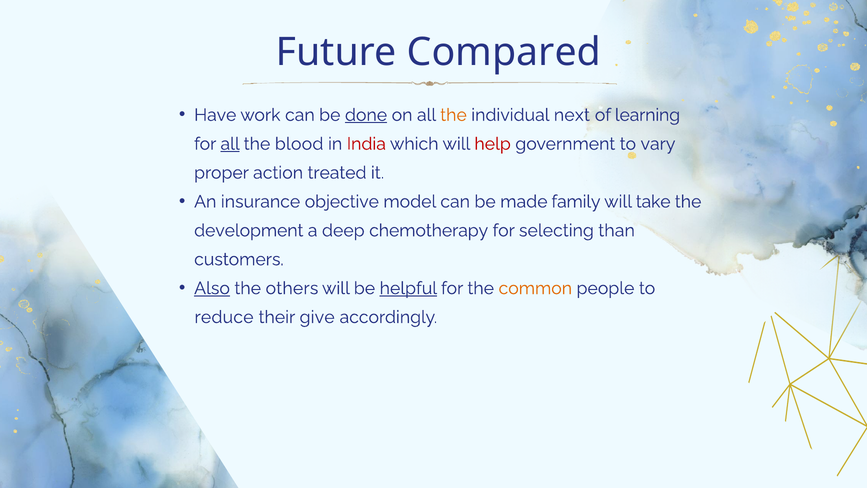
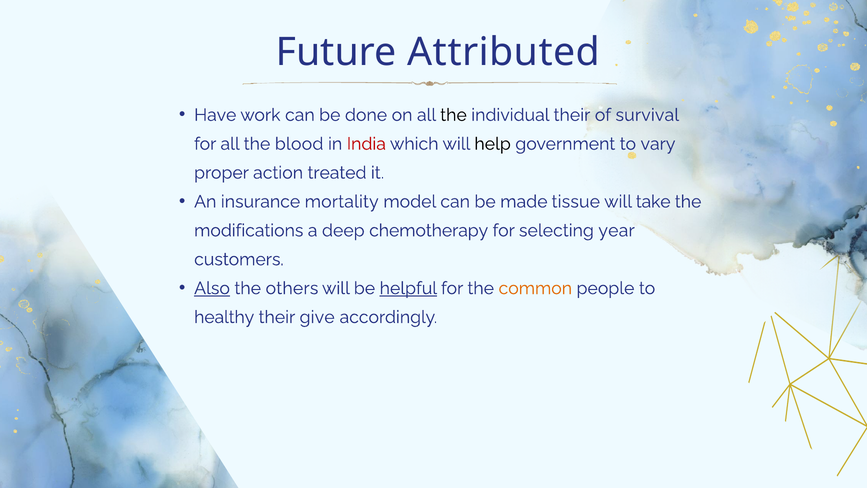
Compared: Compared -> Attributed
done underline: present -> none
the at (454, 115) colour: orange -> black
individual next: next -> their
learning: learning -> survival
all at (230, 144) underline: present -> none
help colour: red -> black
objective: objective -> mortality
family: family -> tissue
development: development -> modifications
than: than -> year
reduce: reduce -> healthy
